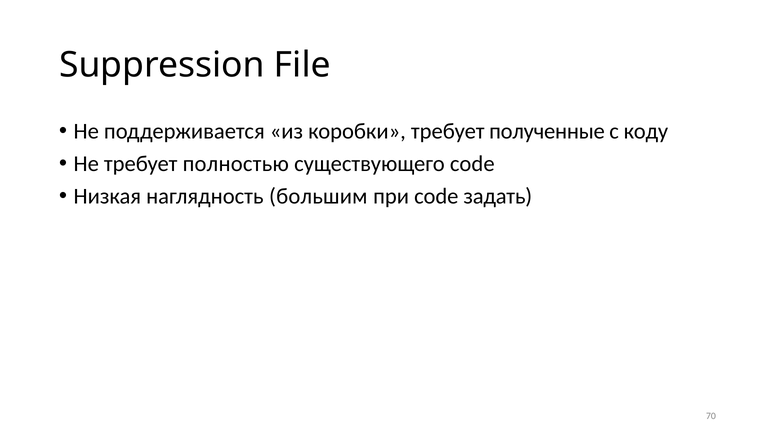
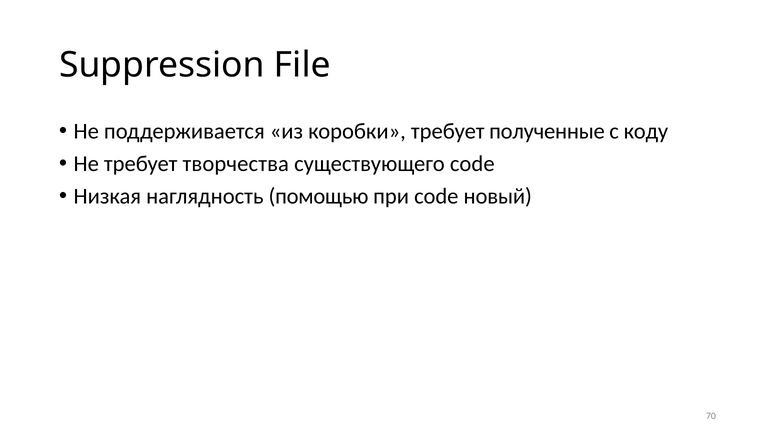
полностью: полностью -> творчества
большим: большим -> помощью
задать: задать -> новый
